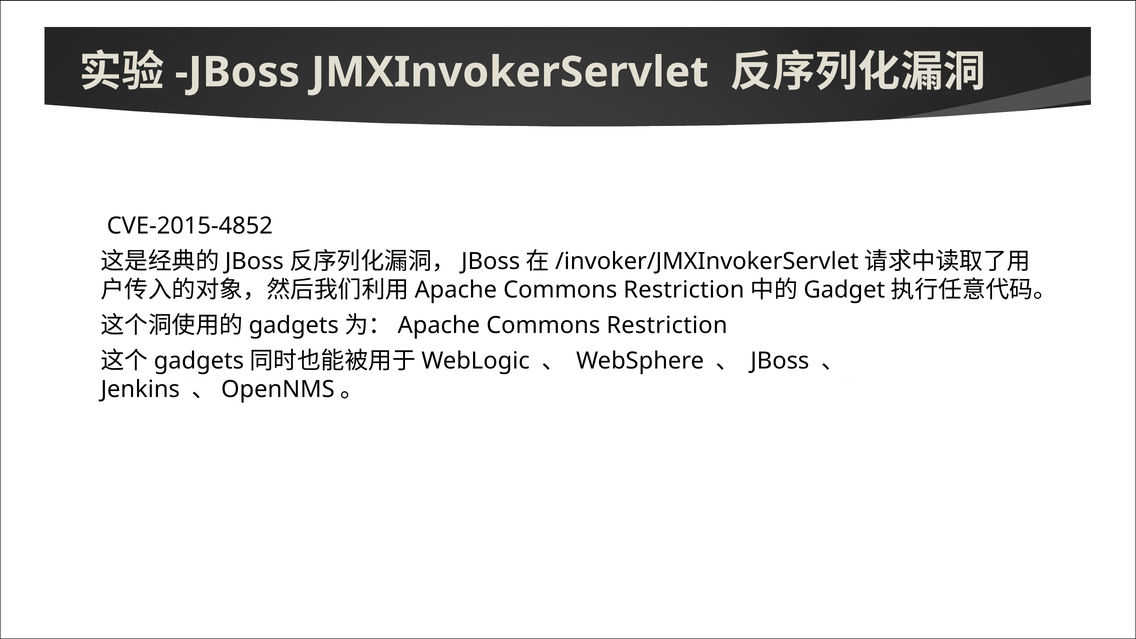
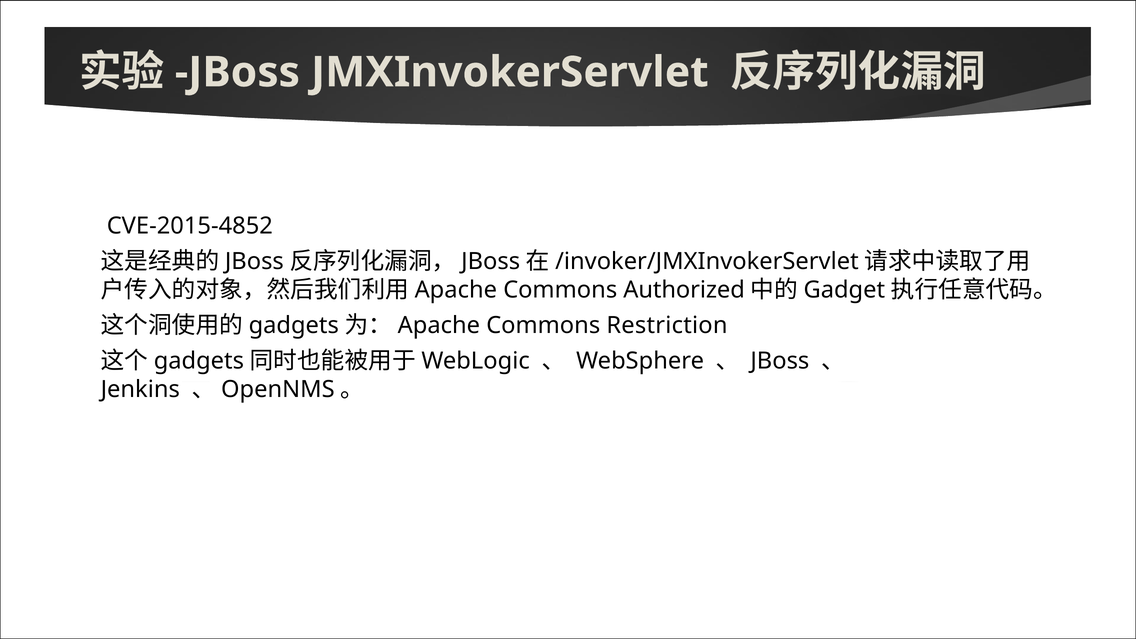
Restriction at (684, 290): Restriction -> Authorized
